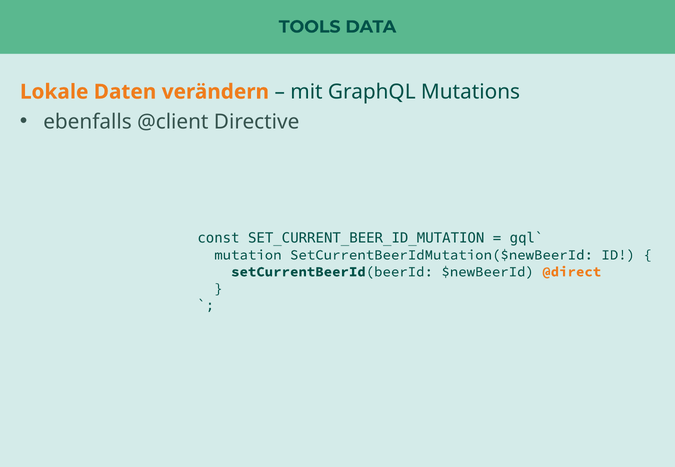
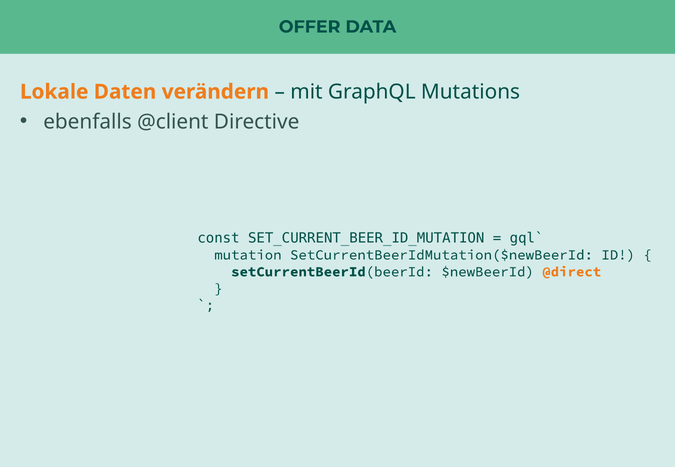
TOOLS: TOOLS -> OFFER
